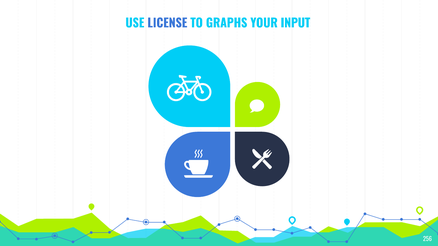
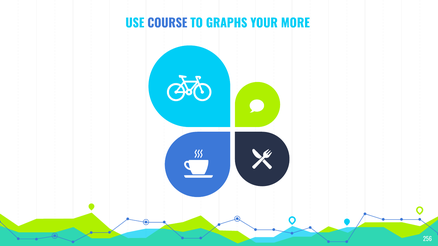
LICENSE: LICENSE -> COURSE
INPUT: INPUT -> MORE
